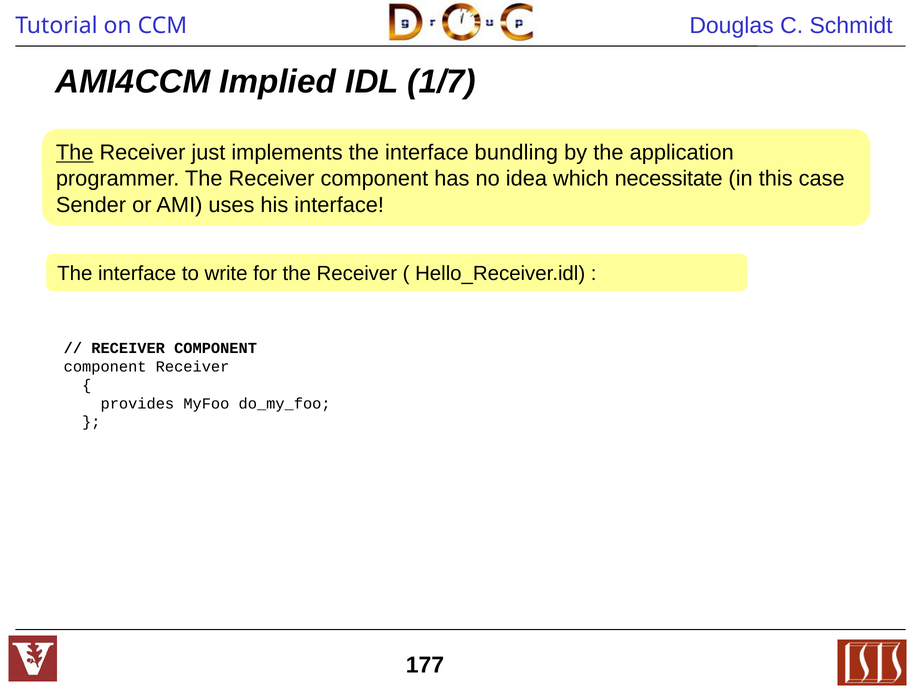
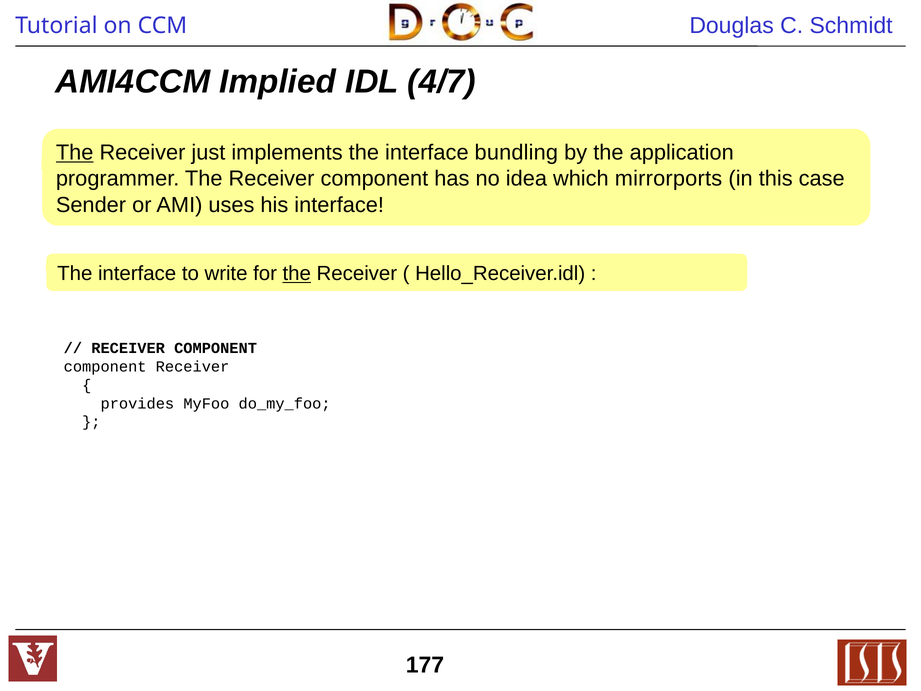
1/7: 1/7 -> 4/7
necessitate: necessitate -> mirrorports
the at (297, 274) underline: none -> present
